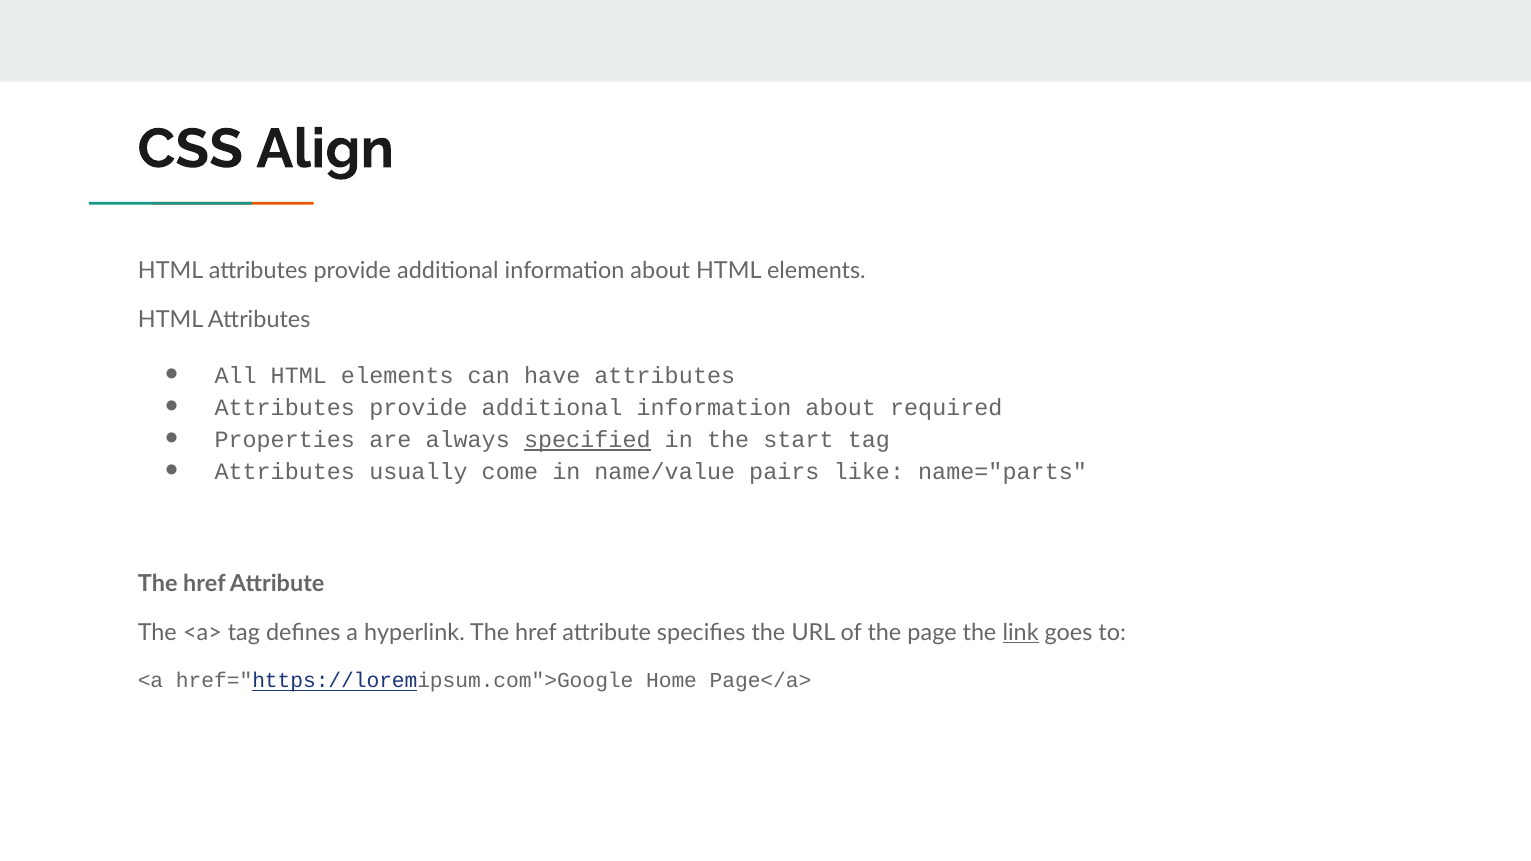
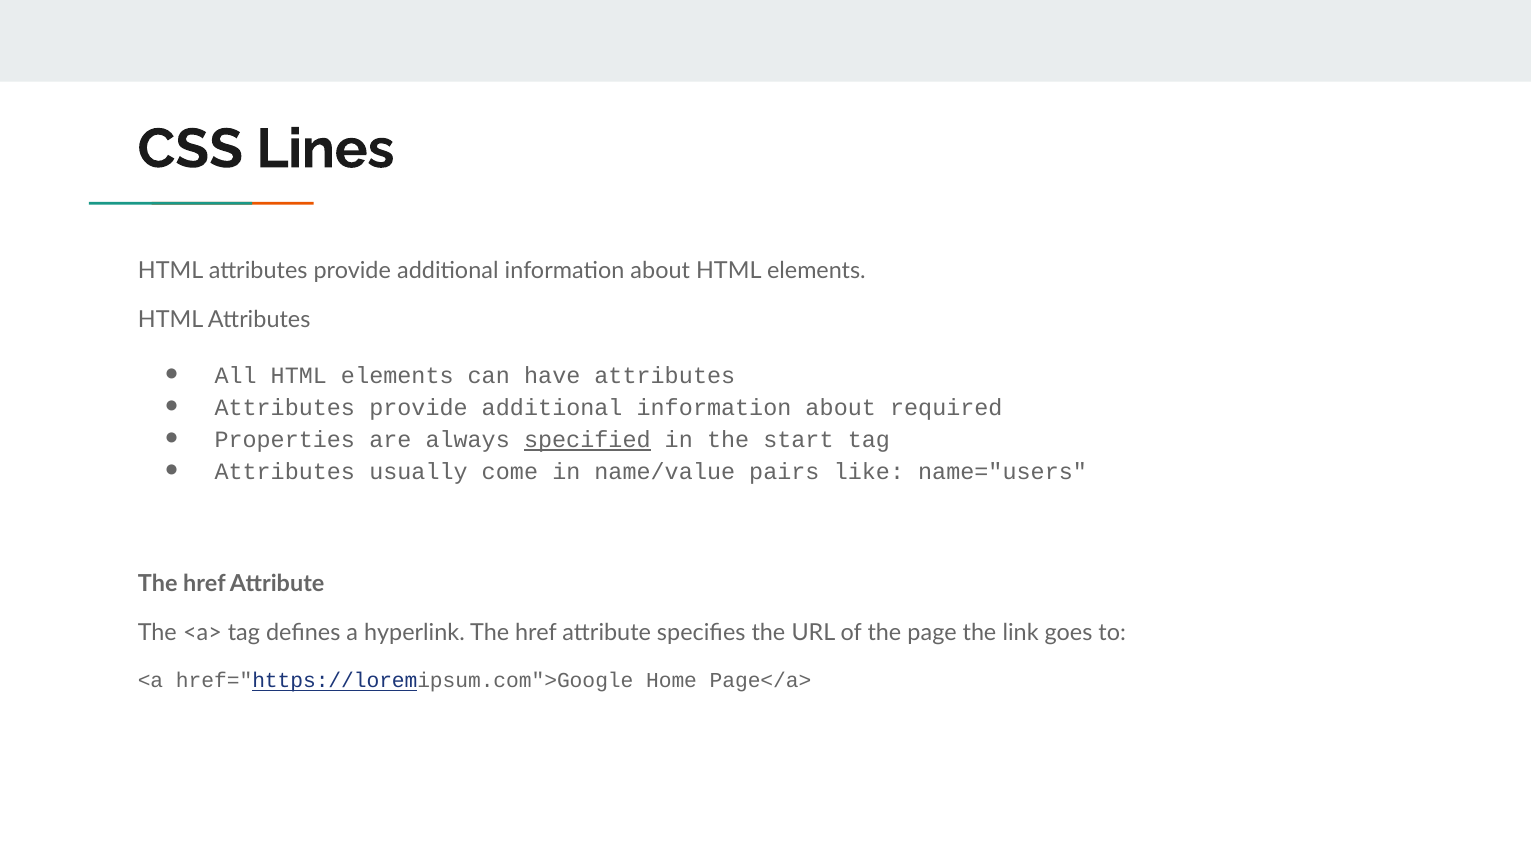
Align: Align -> Lines
name="parts: name="parts -> name="users
link underline: present -> none
